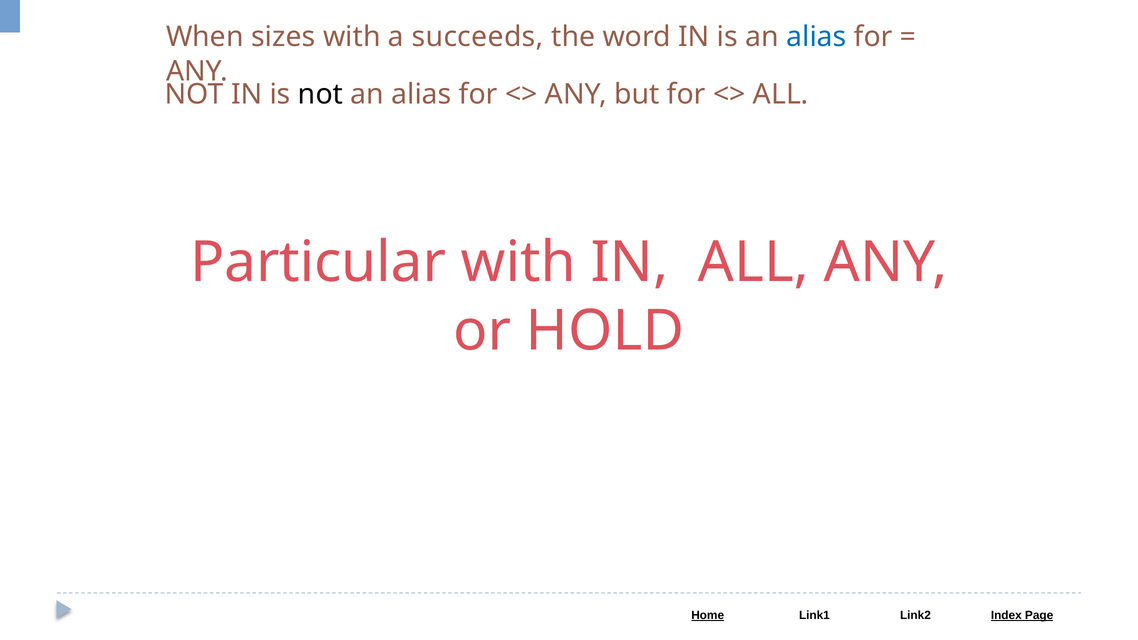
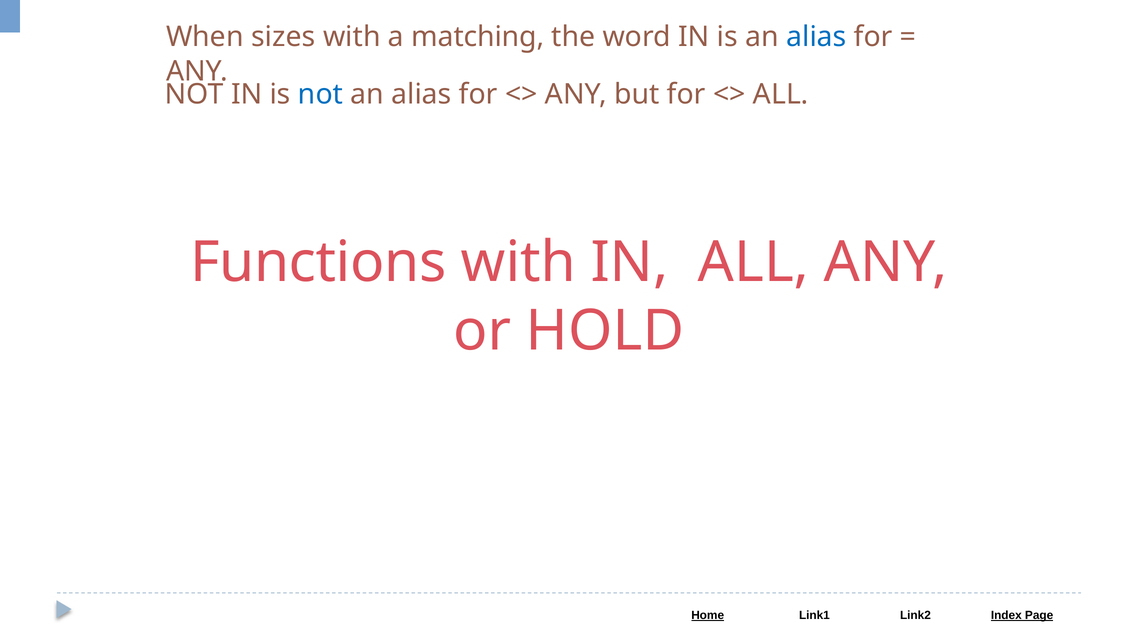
succeeds: succeeds -> matching
not at (321, 94) colour: black -> blue
Particular: Particular -> Functions
